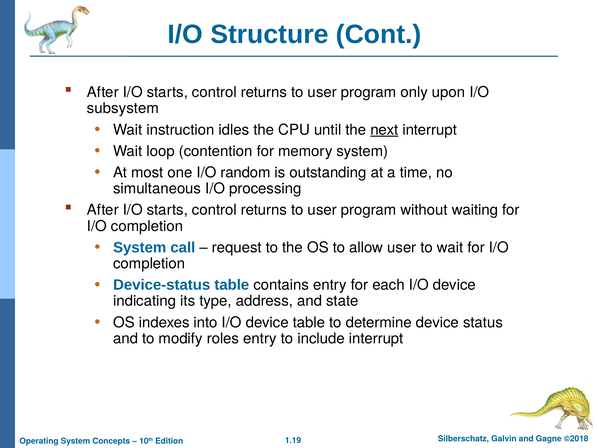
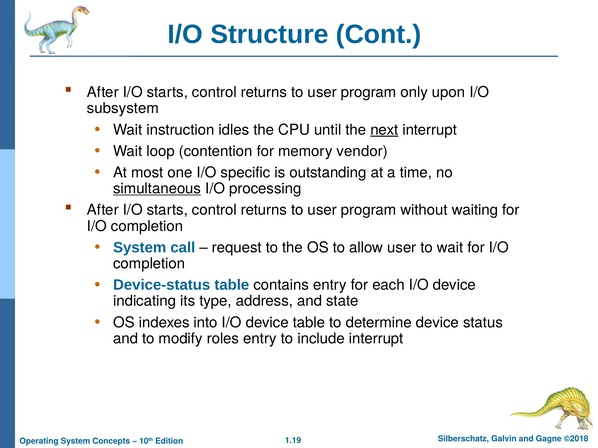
memory system: system -> vendor
random: random -> specific
simultaneous underline: none -> present
